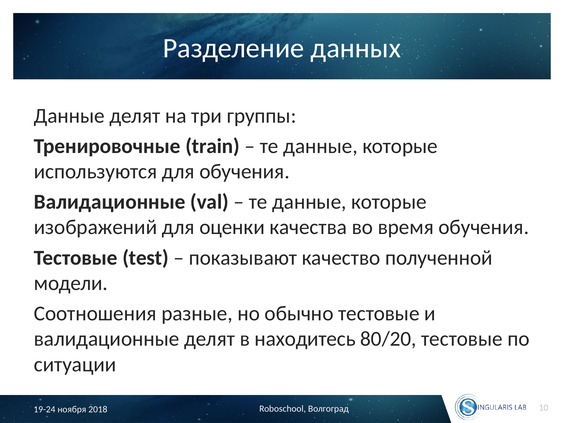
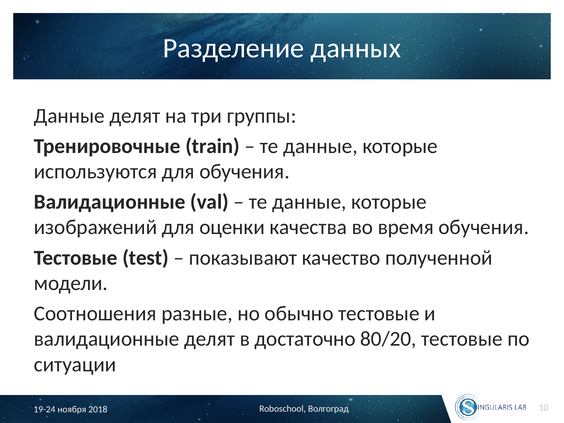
находитесь: находитесь -> достаточно
